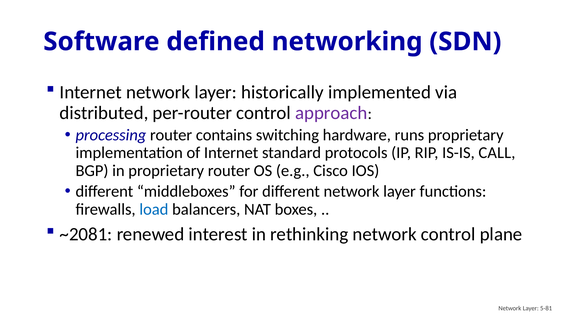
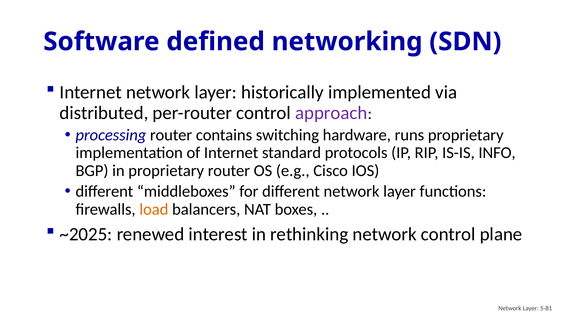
CALL: CALL -> INFO
load colour: blue -> orange
~2081: ~2081 -> ~2025
